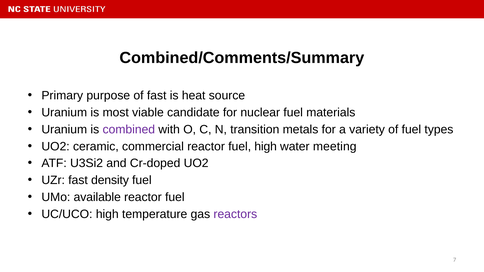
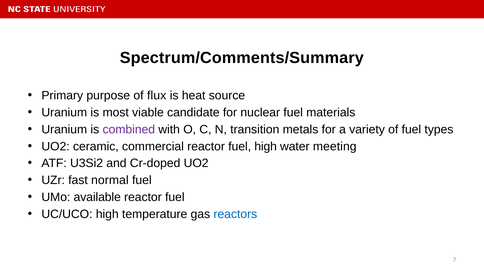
Combined/Comments/Summary: Combined/Comments/Summary -> Spectrum/Comments/Summary
of fast: fast -> flux
density: density -> normal
reactors colour: purple -> blue
